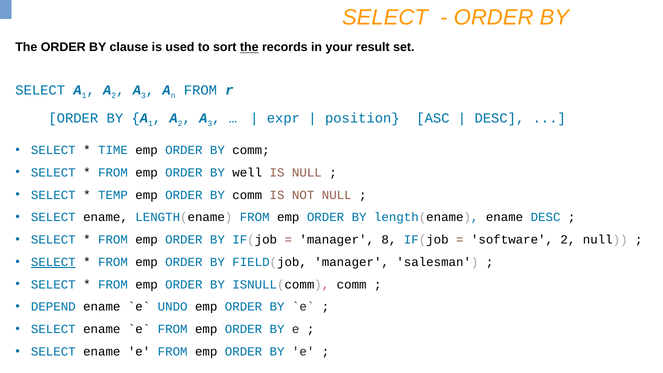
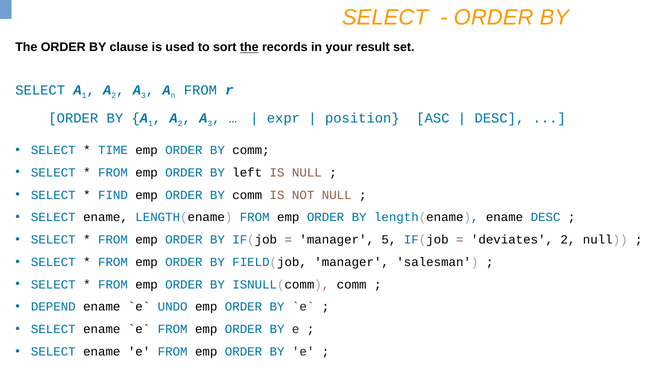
well: well -> left
TEMP: TEMP -> FIND
8: 8 -> 5
software: software -> deviates
SELECT at (53, 262) underline: present -> none
